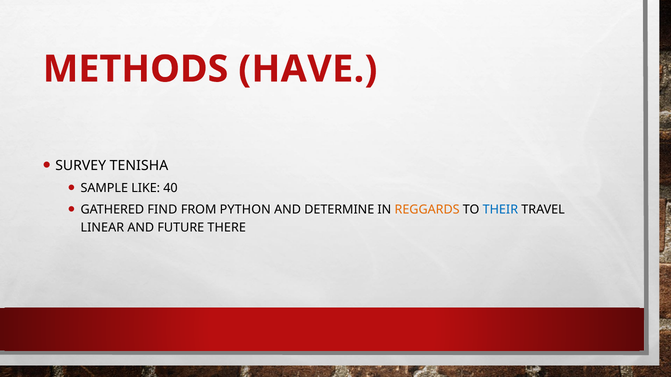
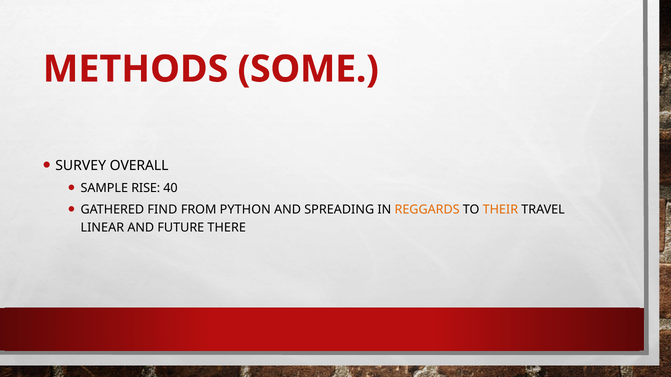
HAVE: HAVE -> SOME
TENISHA: TENISHA -> OVERALL
LIKE: LIKE -> RISE
DETERMINE: DETERMINE -> SPREADING
THEIR colour: blue -> orange
